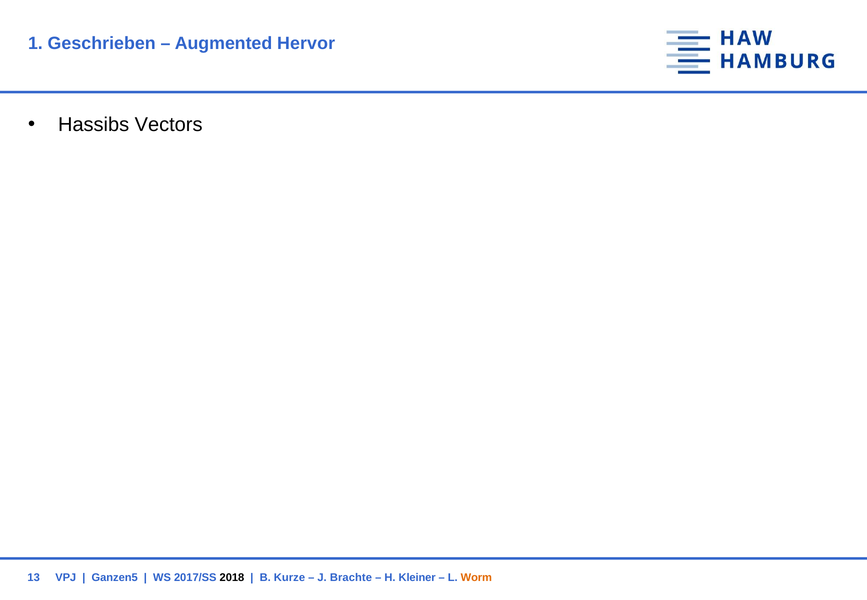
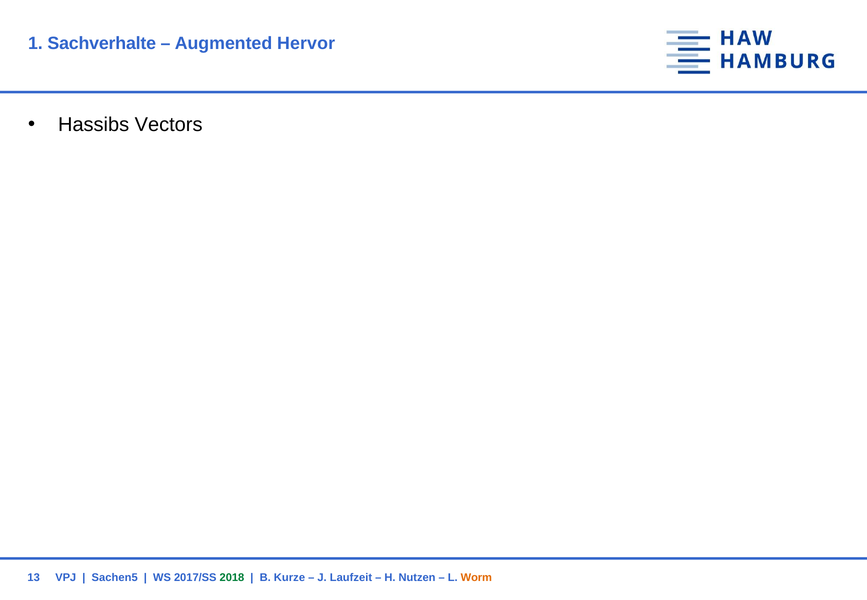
Geschrieben: Geschrieben -> Sachverhalte
Ganzen5: Ganzen5 -> Sachen5
2018 colour: black -> green
Brachte: Brachte -> Laufzeit
Kleiner: Kleiner -> Nutzen
